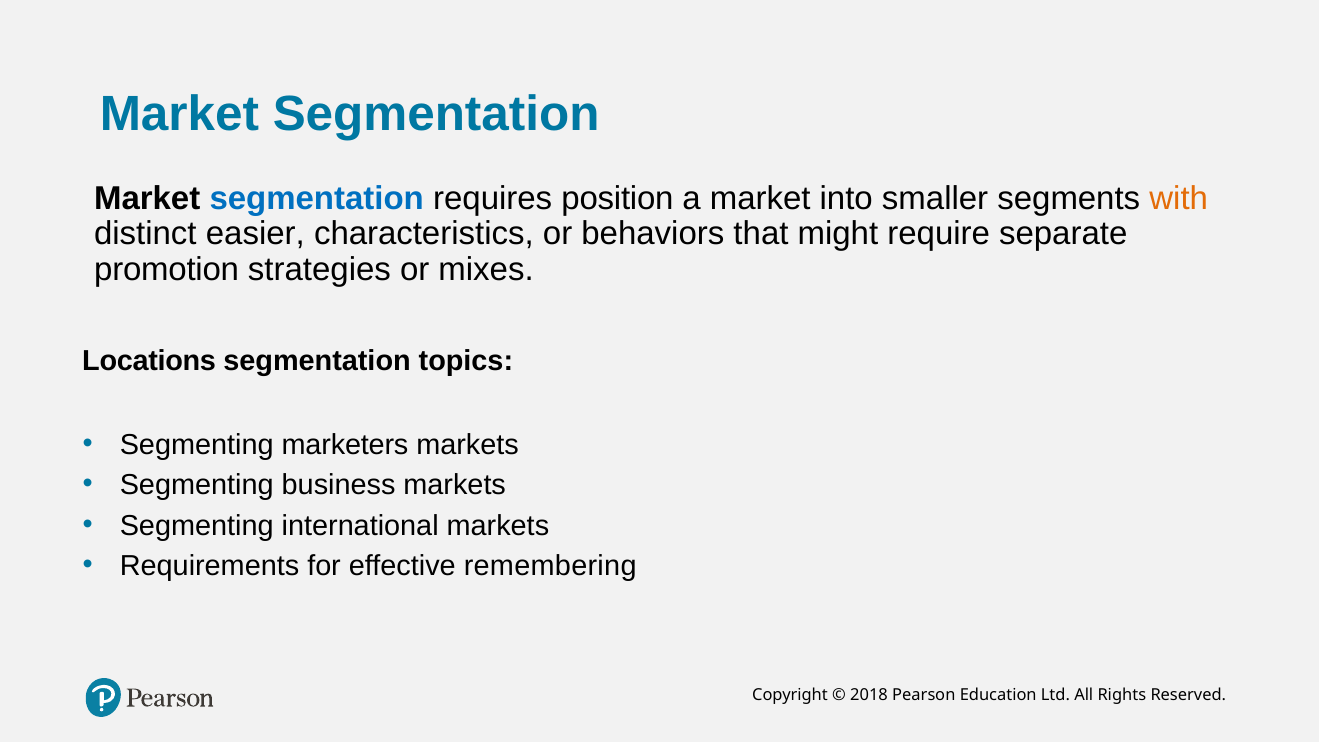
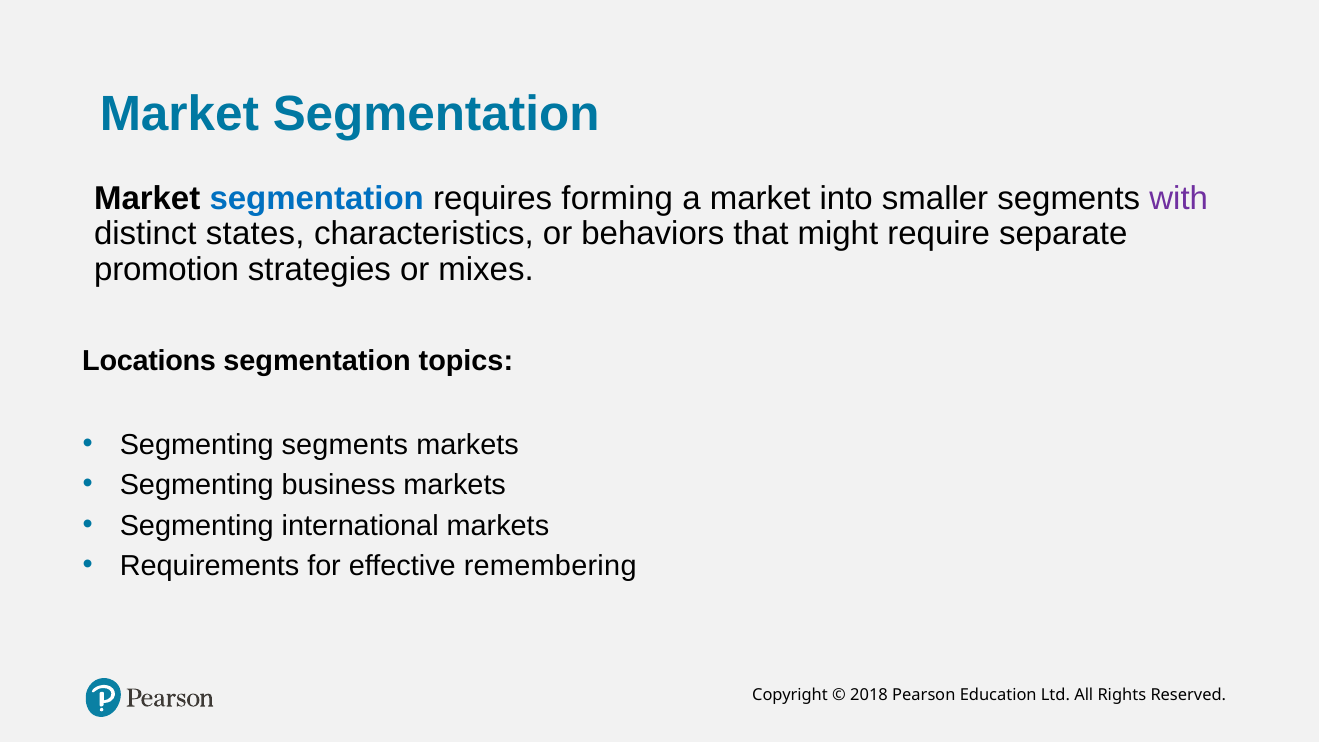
position: position -> forming
with colour: orange -> purple
easier: easier -> states
Segmenting marketers: marketers -> segments
